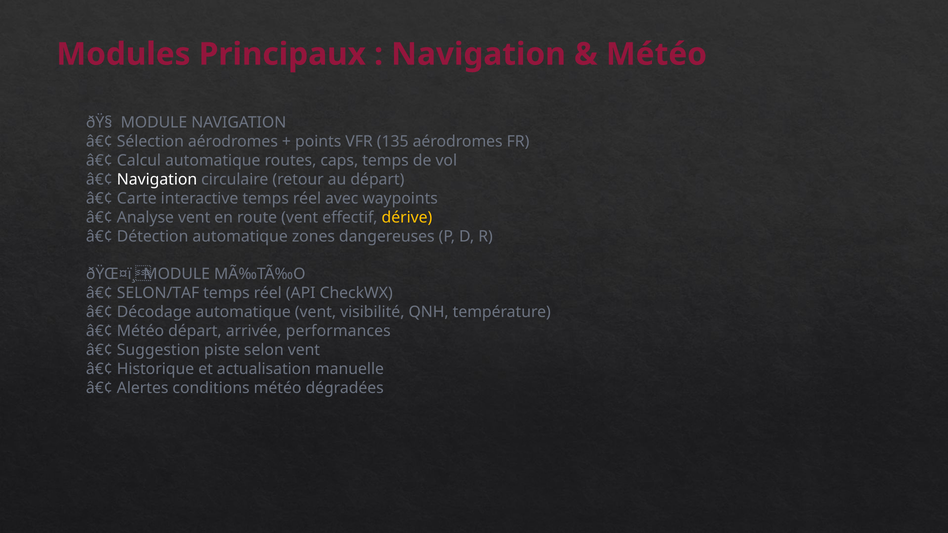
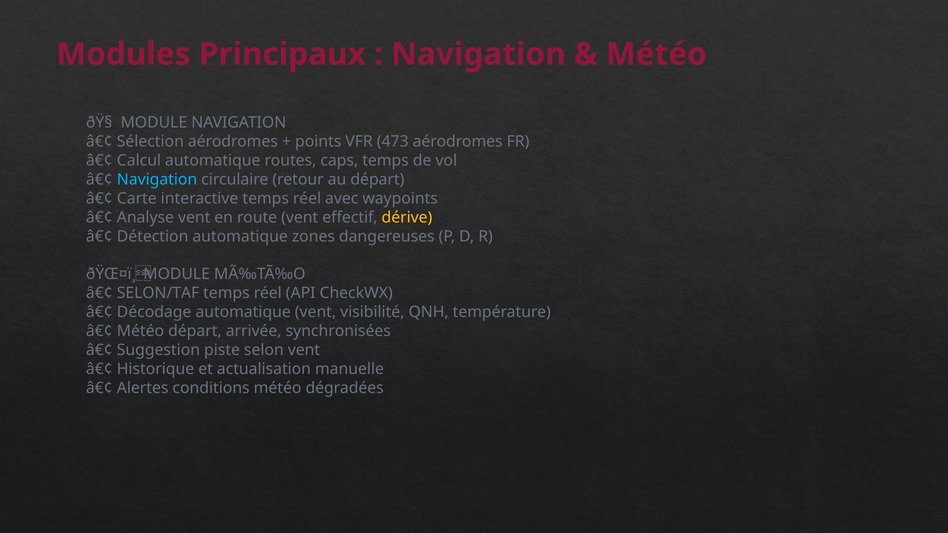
135: 135 -> 473
Navigation at (157, 180) colour: white -> light blue
performances: performances -> synchronisées
